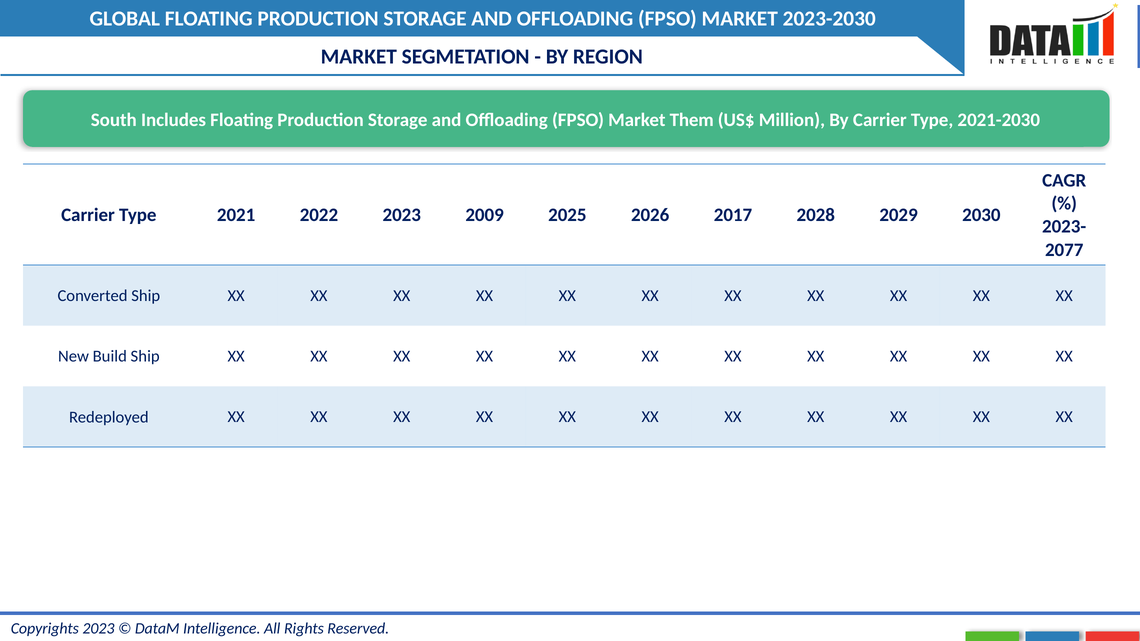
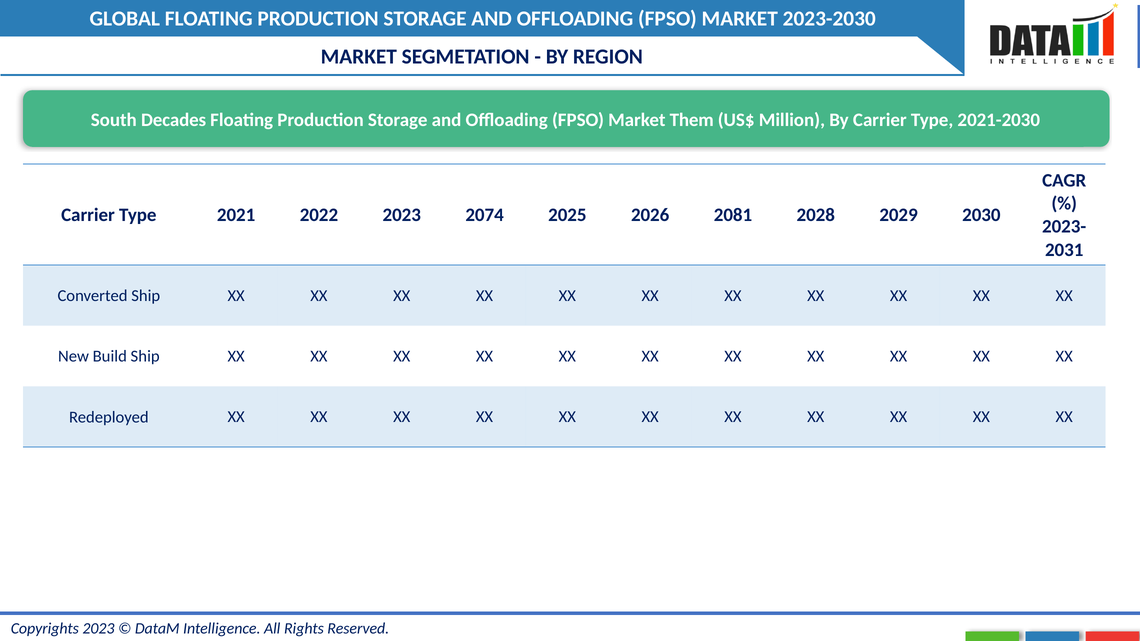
Includes: Includes -> Decades
2009: 2009 -> 2074
2017: 2017 -> 2081
2077: 2077 -> 2031
